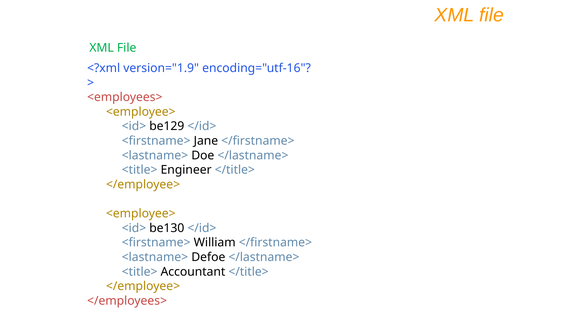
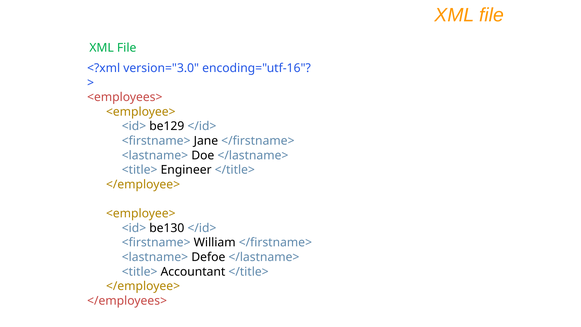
version="1.9: version="1.9 -> version="3.0
